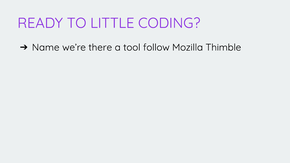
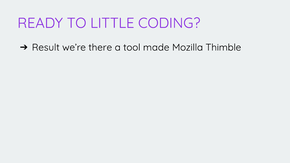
Name: Name -> Result
follow: follow -> made
